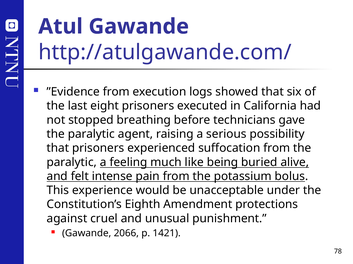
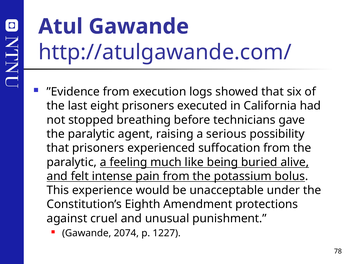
2066: 2066 -> 2074
1421: 1421 -> 1227
